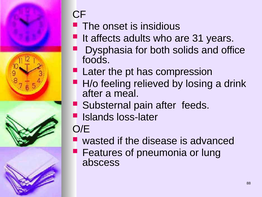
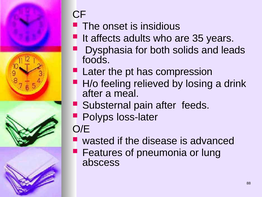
31: 31 -> 35
office: office -> leads
Islands: Islands -> Polyps
